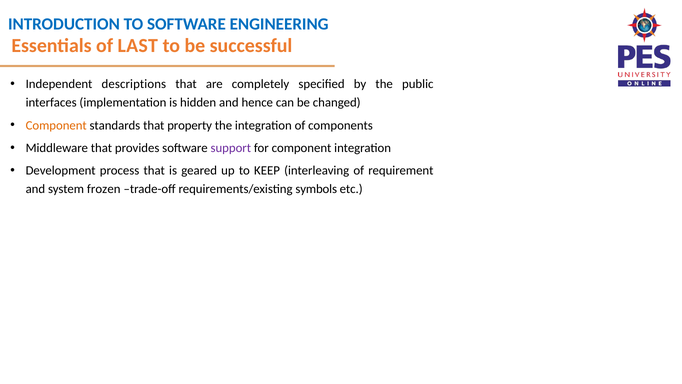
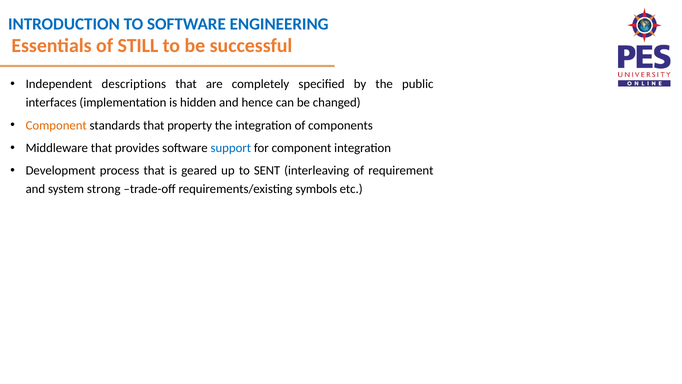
LAST: LAST -> STILL
support colour: purple -> blue
KEEP: KEEP -> SENT
frozen: frozen -> strong
